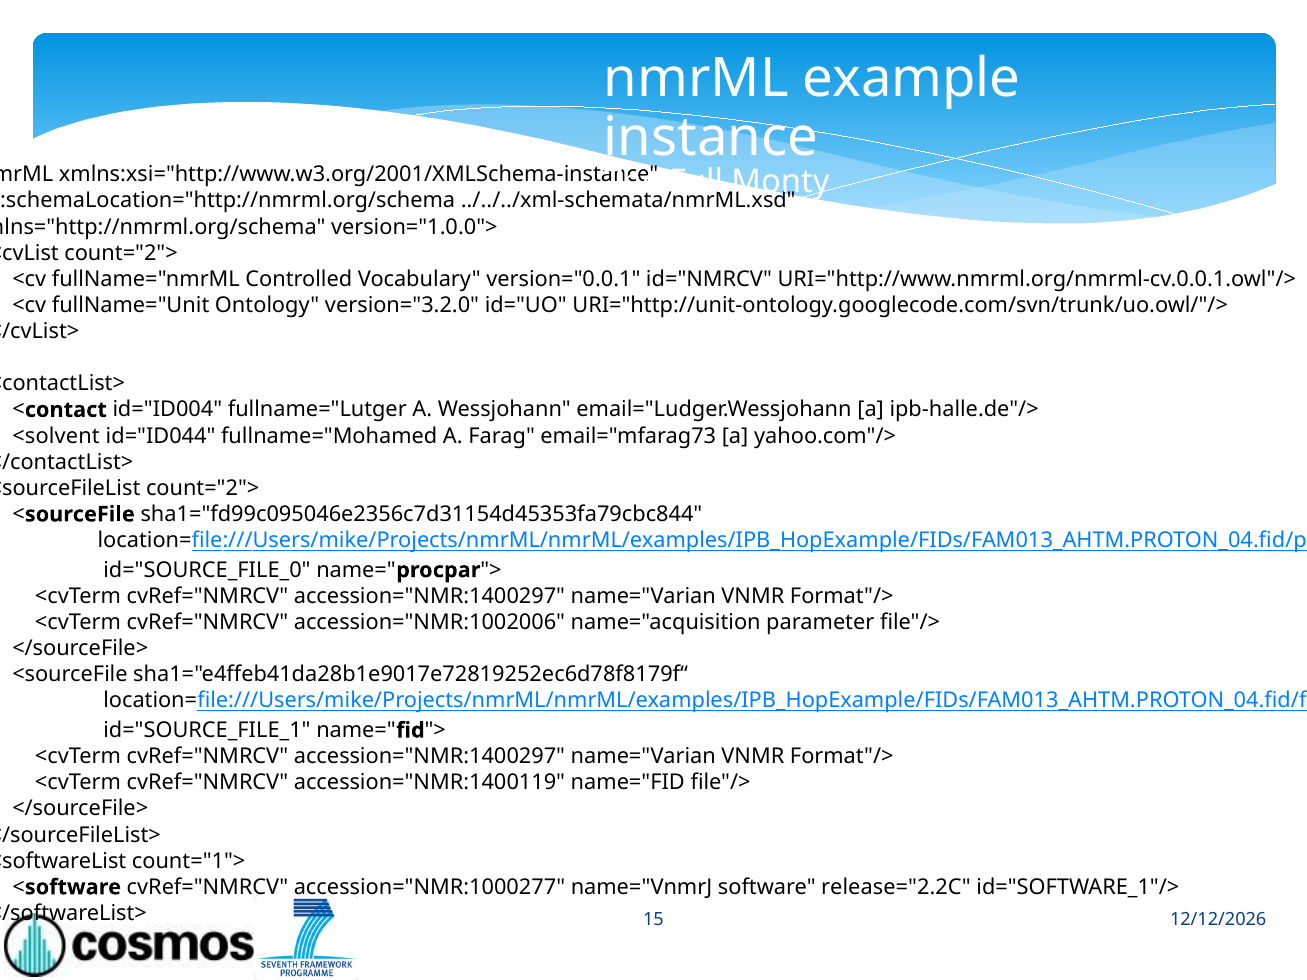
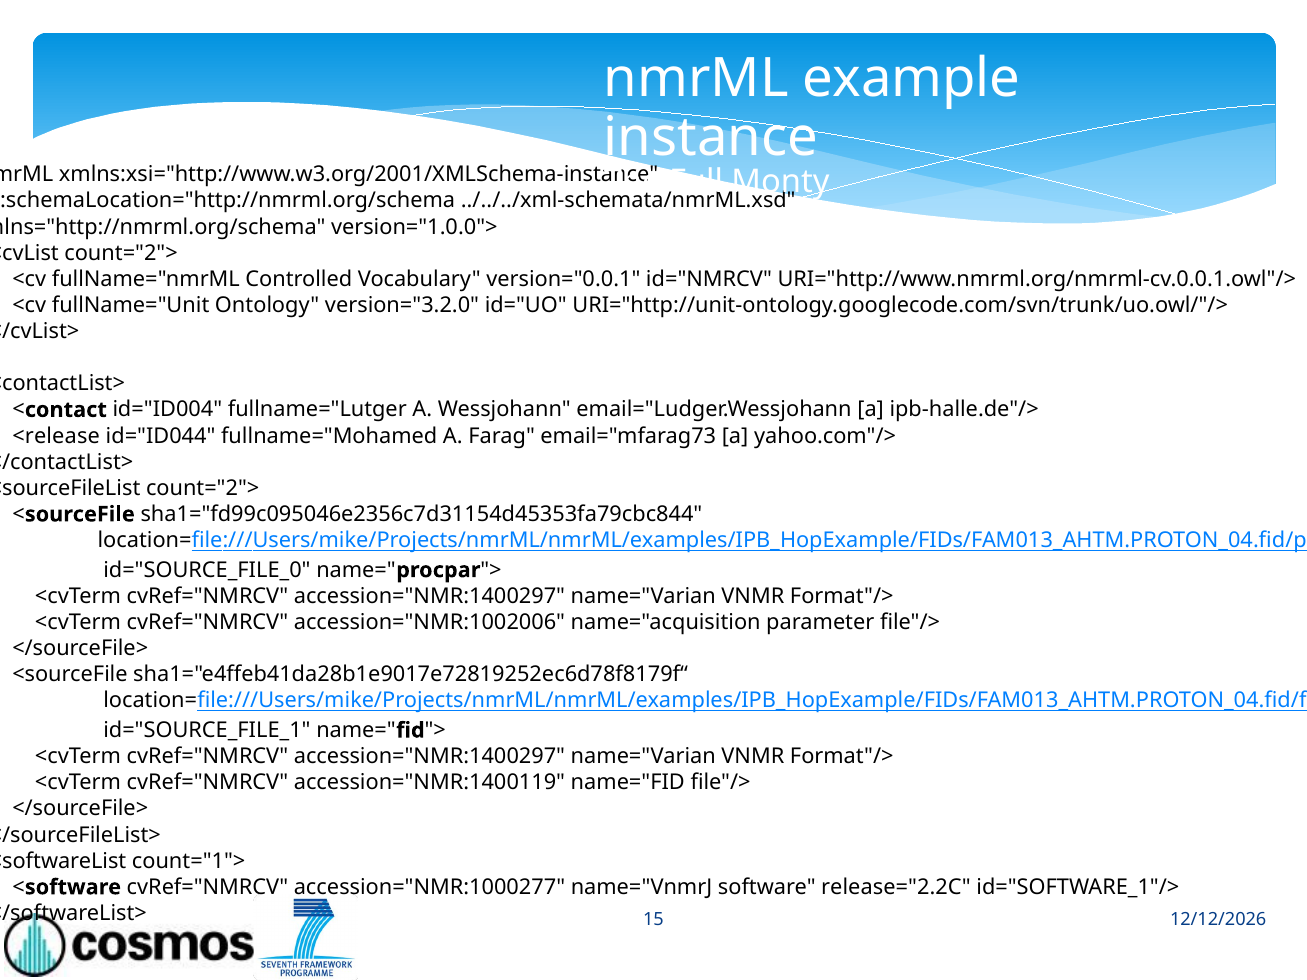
<solvent: <solvent -> <release
